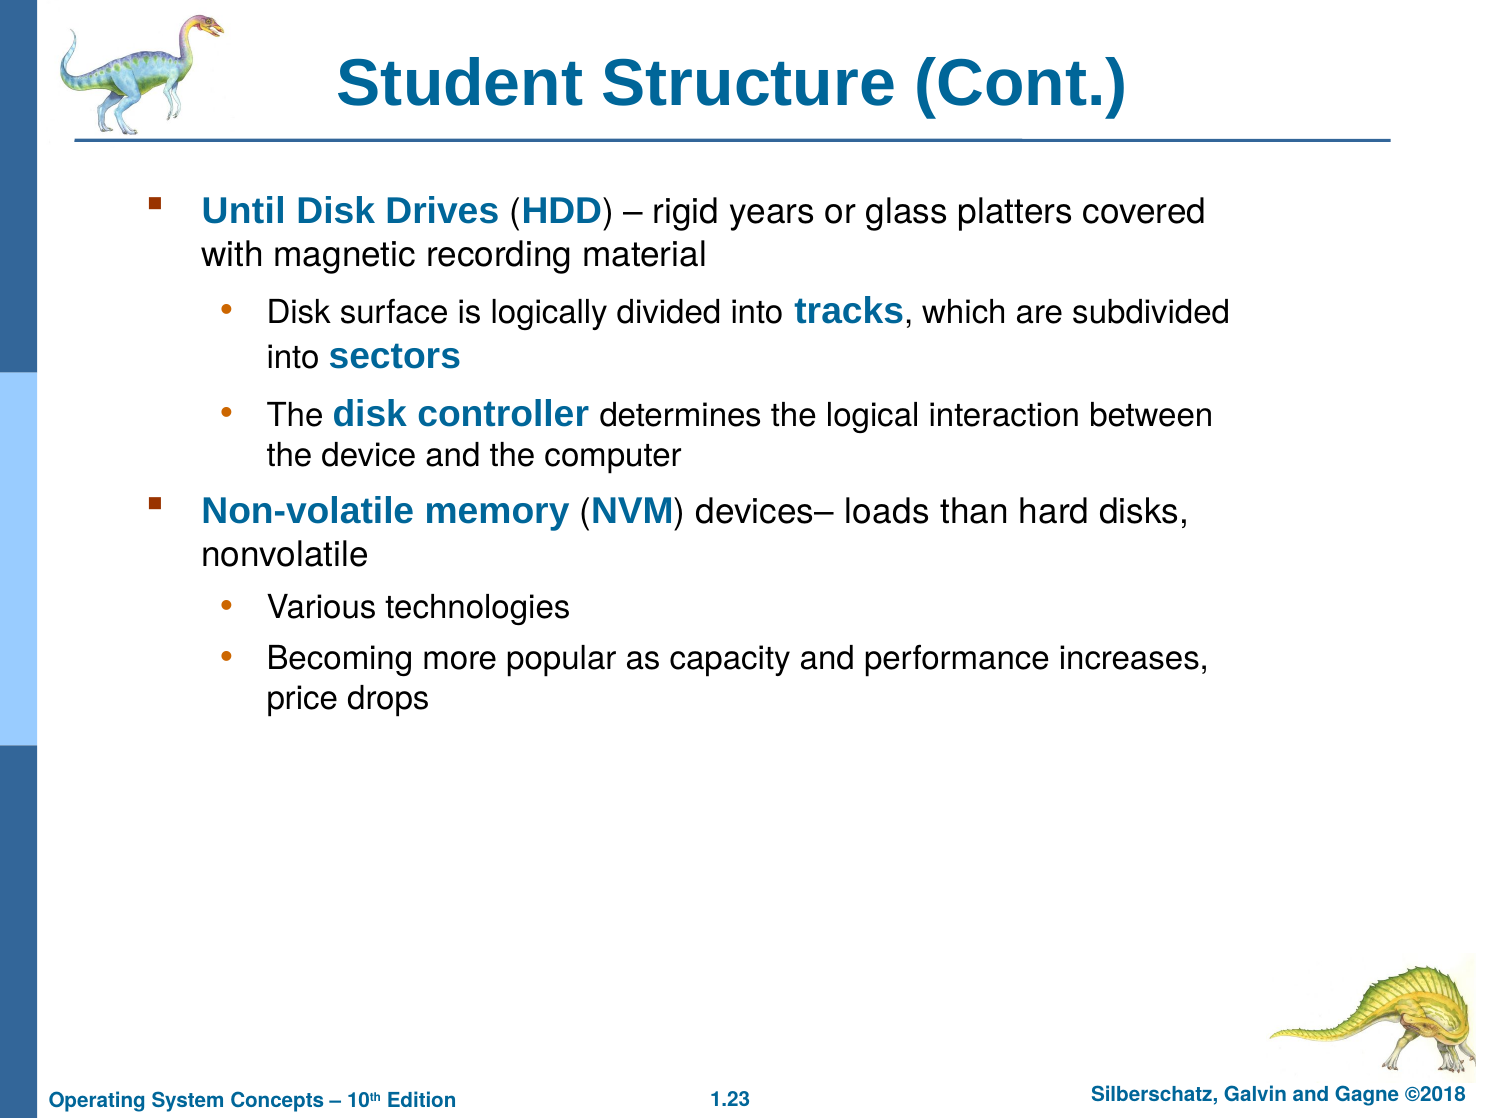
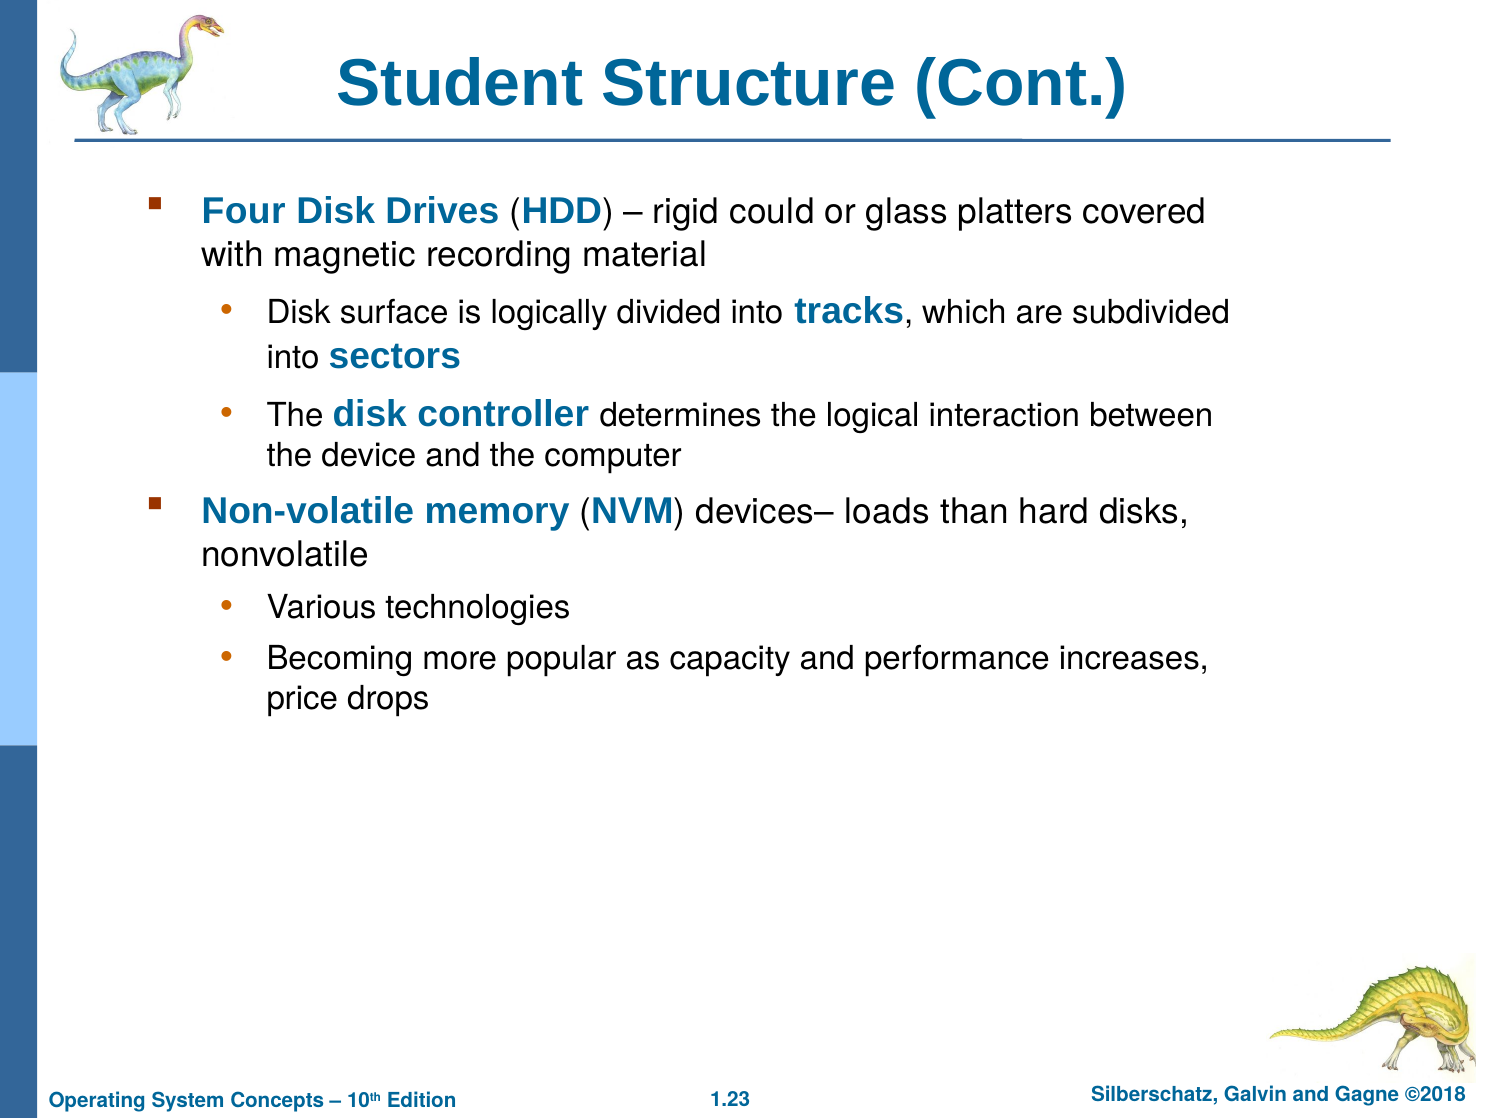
Until: Until -> Four
years: years -> could
